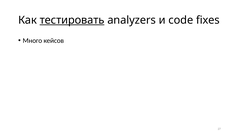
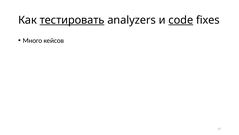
code underline: none -> present
